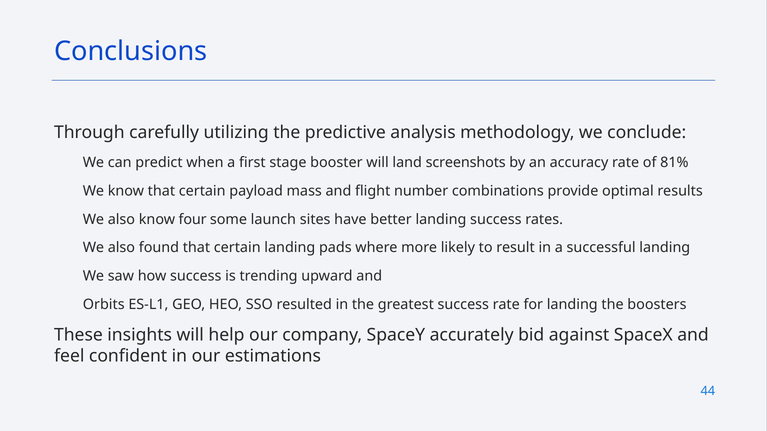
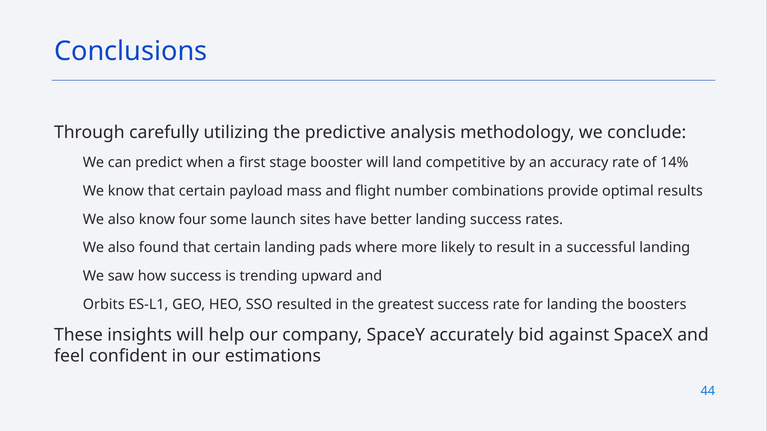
screenshots: screenshots -> competitive
81%: 81% -> 14%
